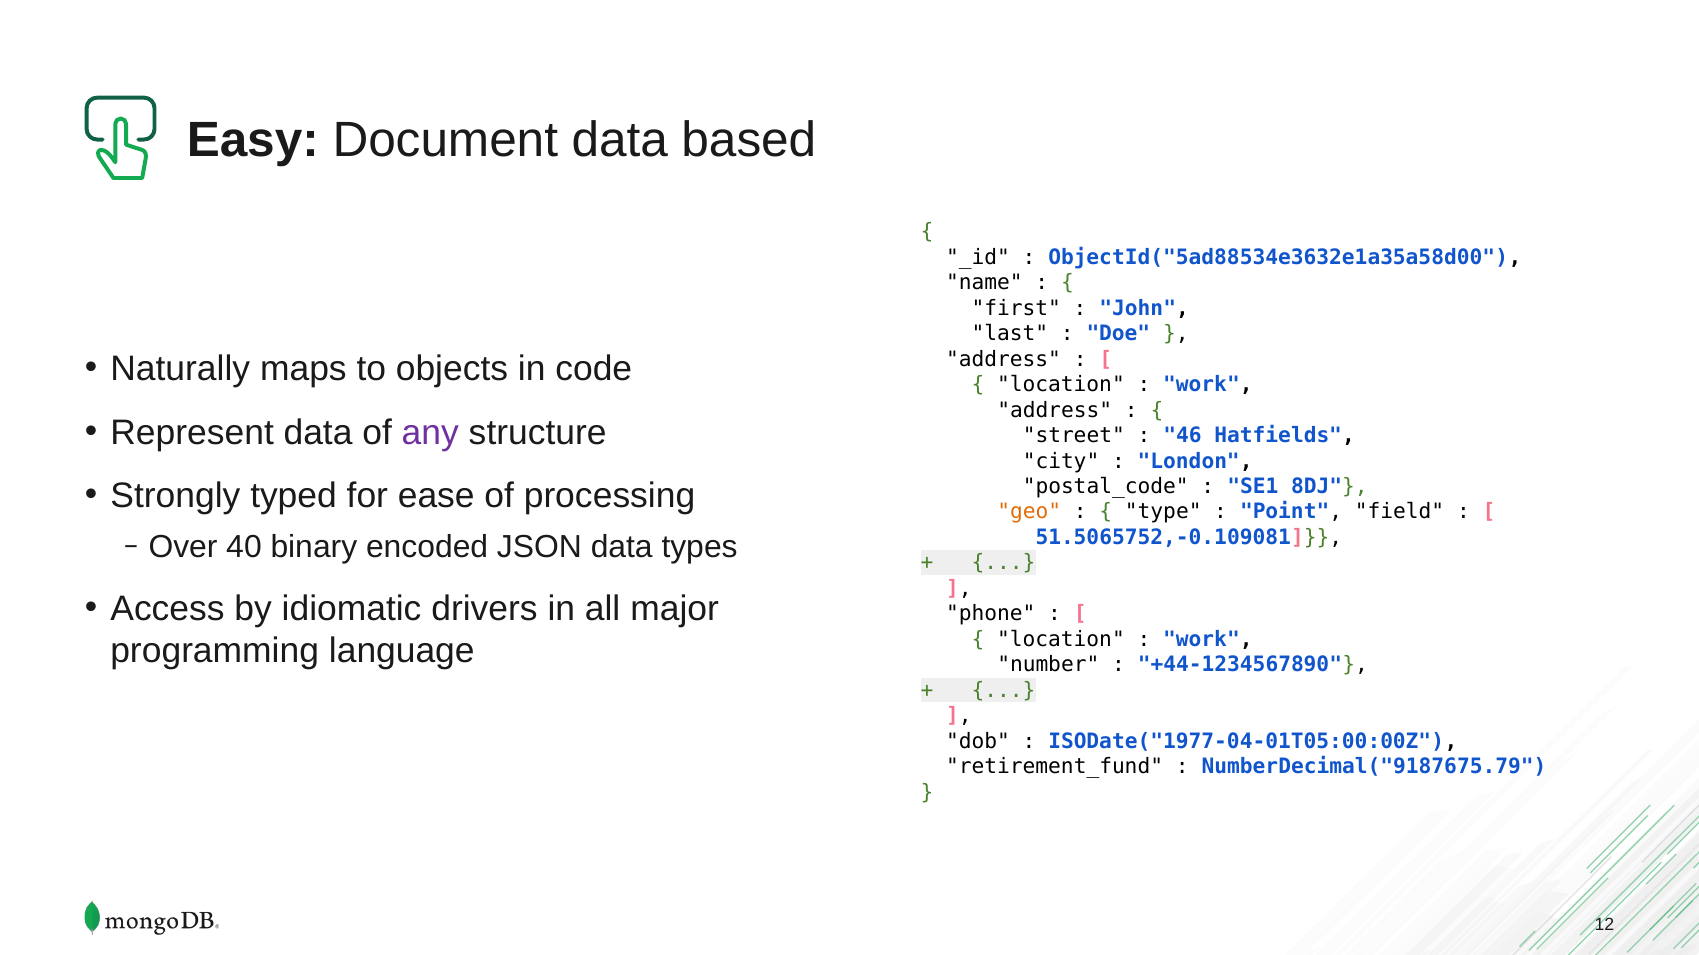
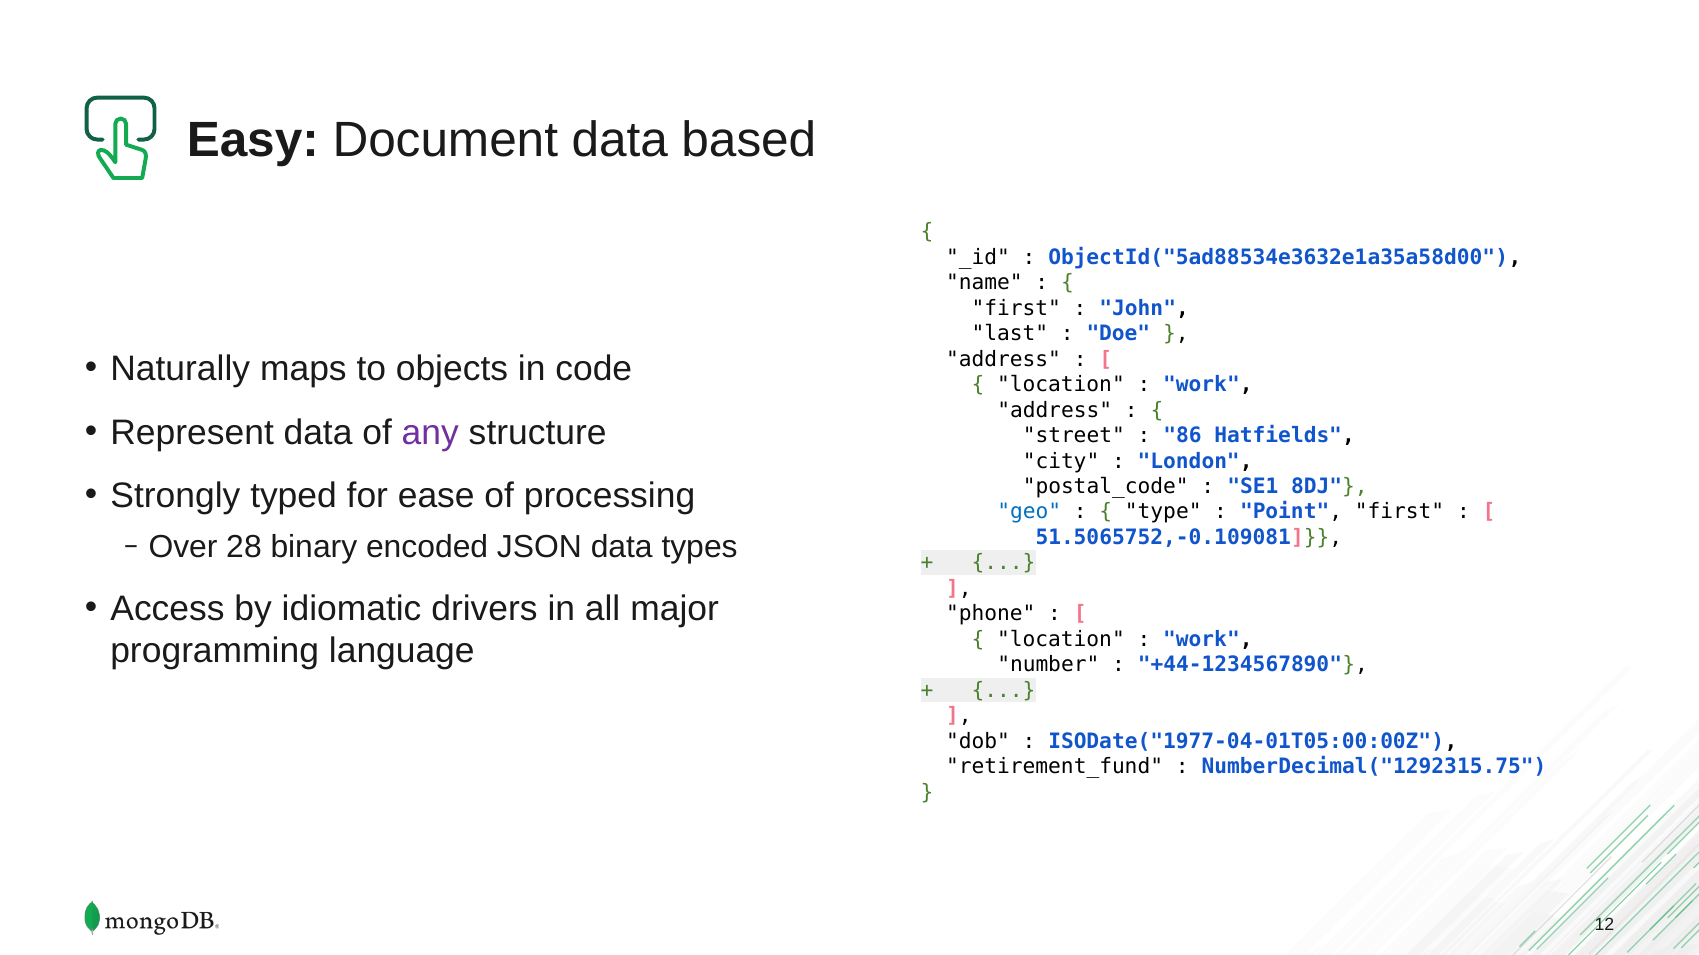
46: 46 -> 86
geo colour: orange -> blue
Point field: field -> first
40: 40 -> 28
NumberDecimal("9187675.79: NumberDecimal("9187675.79 -> NumberDecimal("1292315.75
